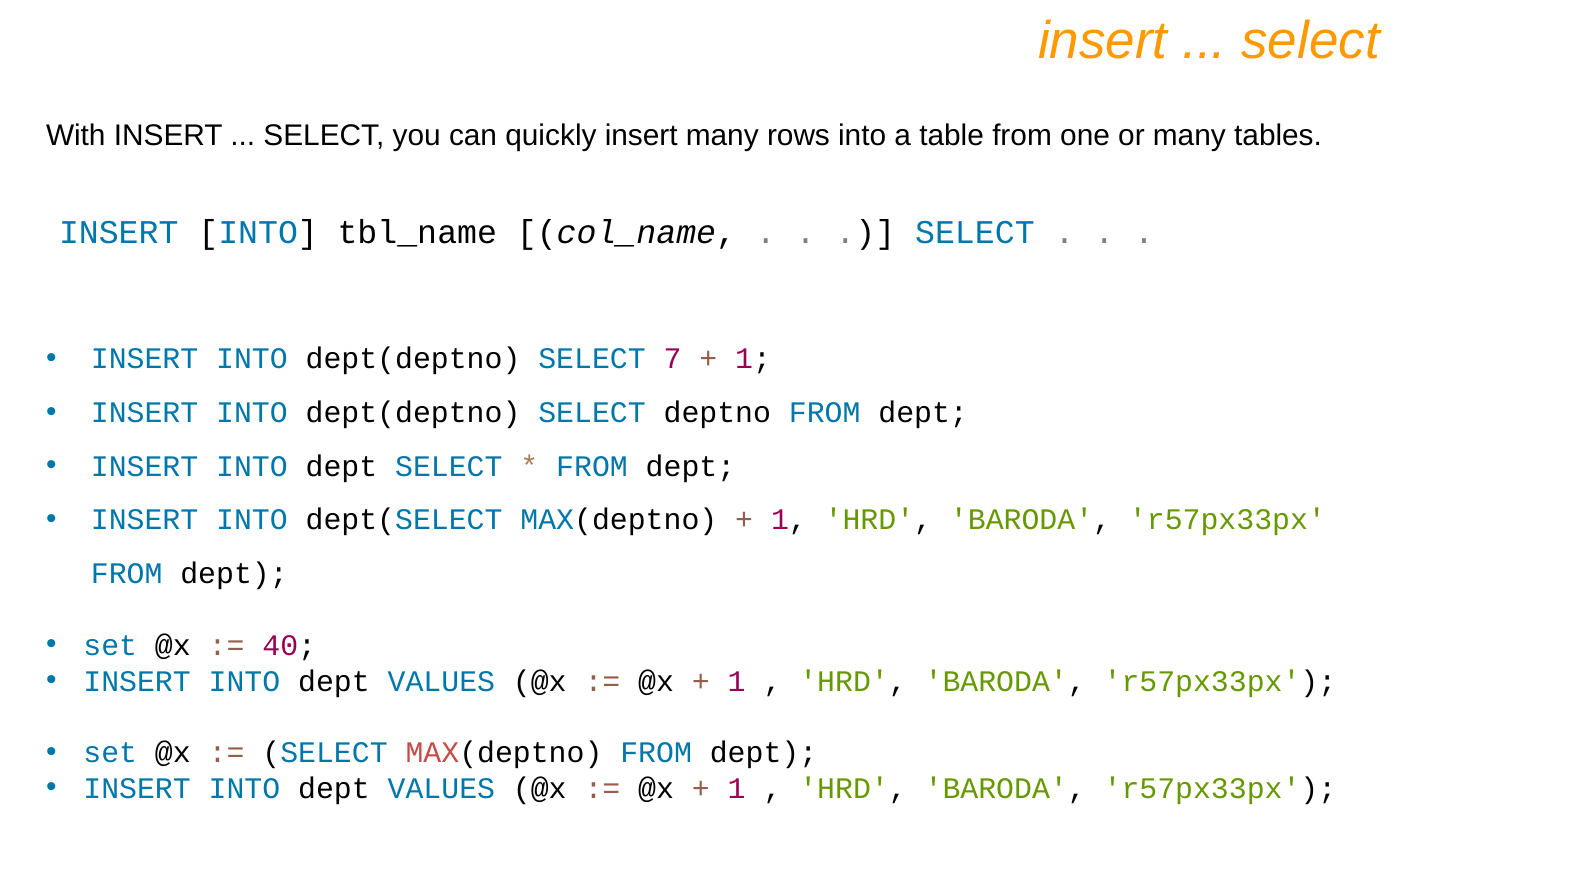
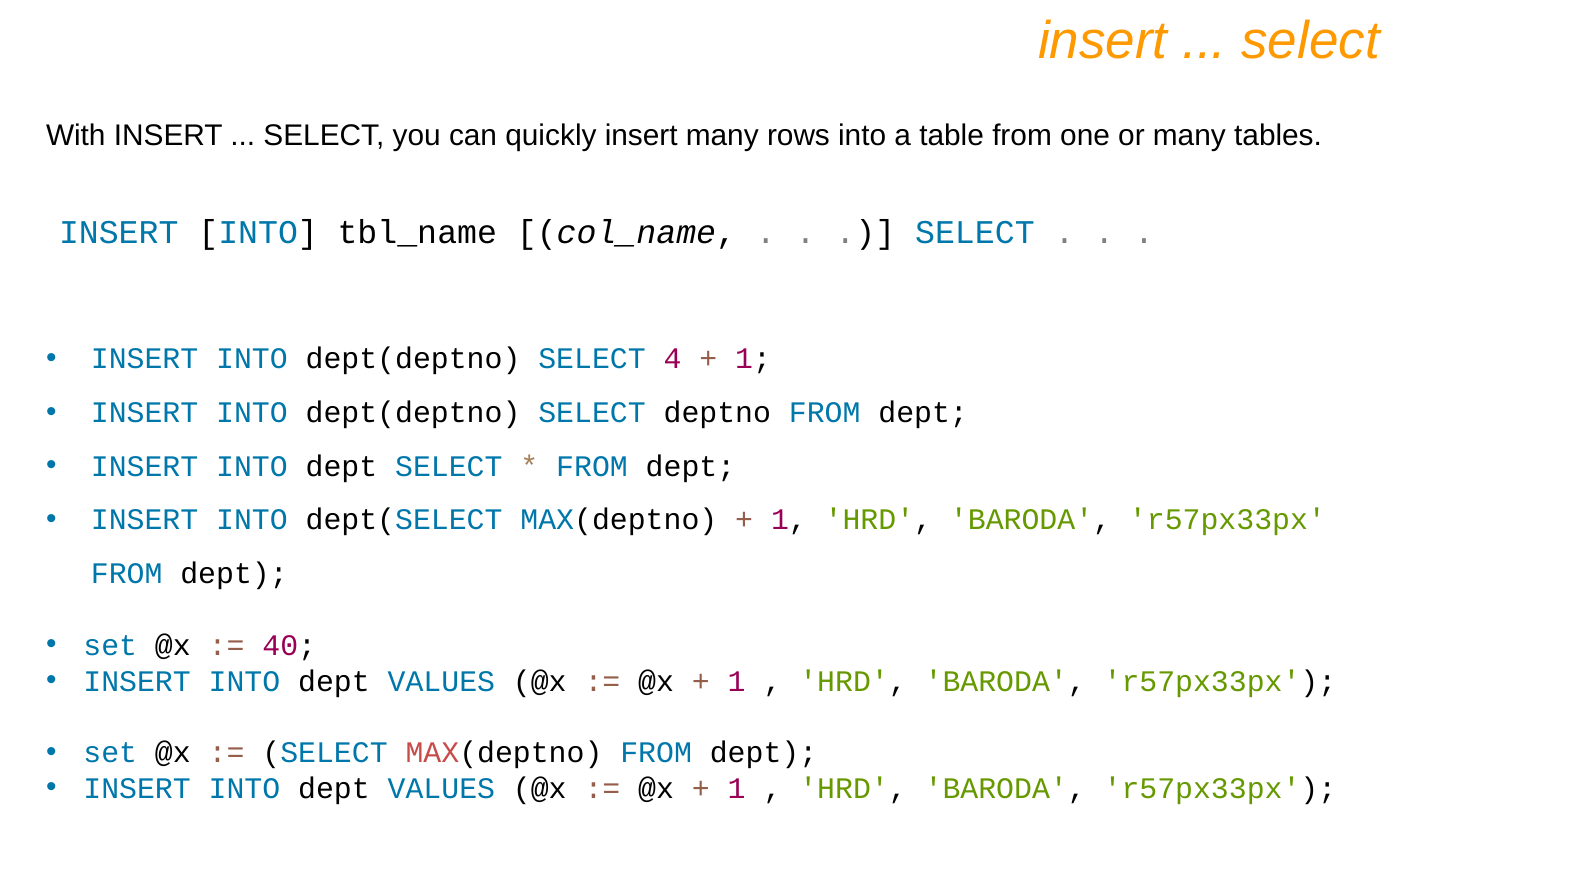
7: 7 -> 4
